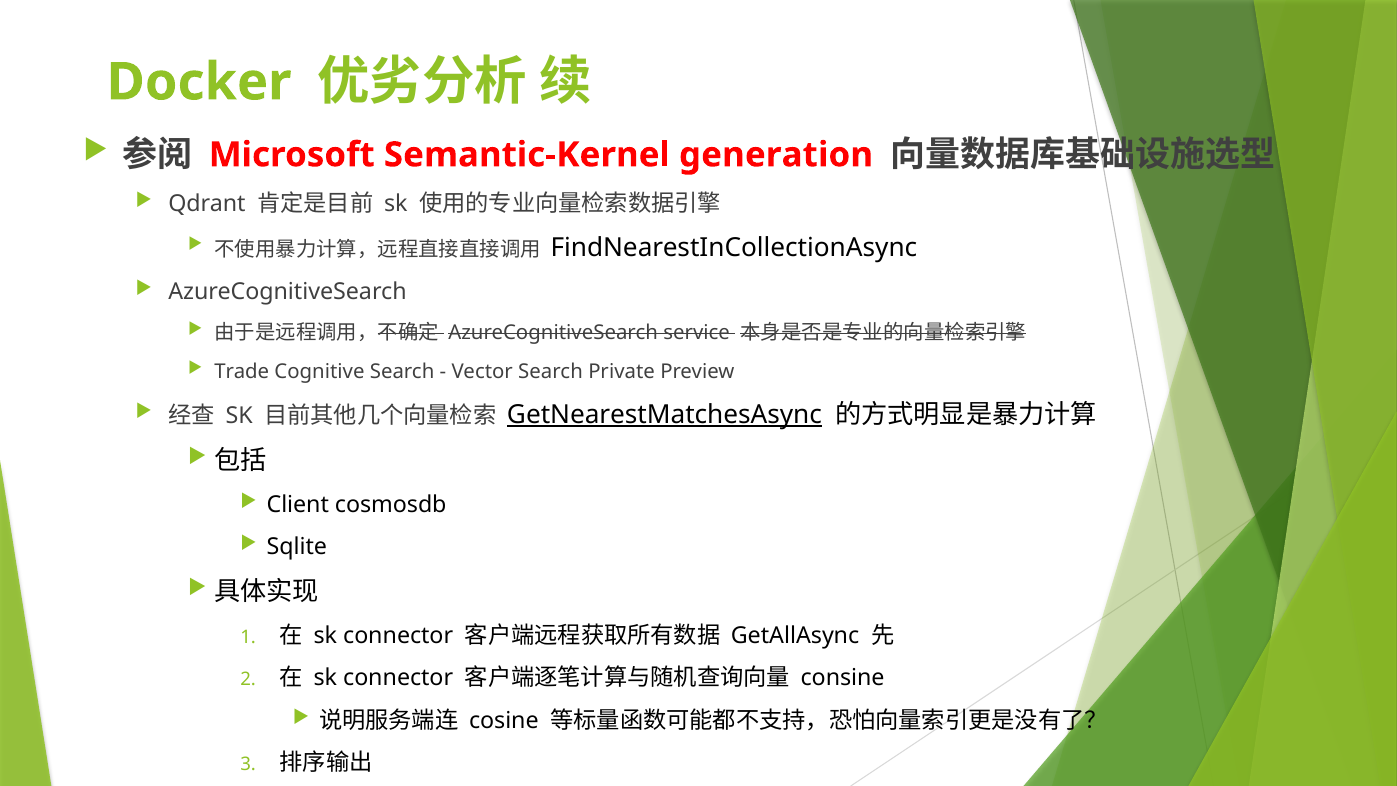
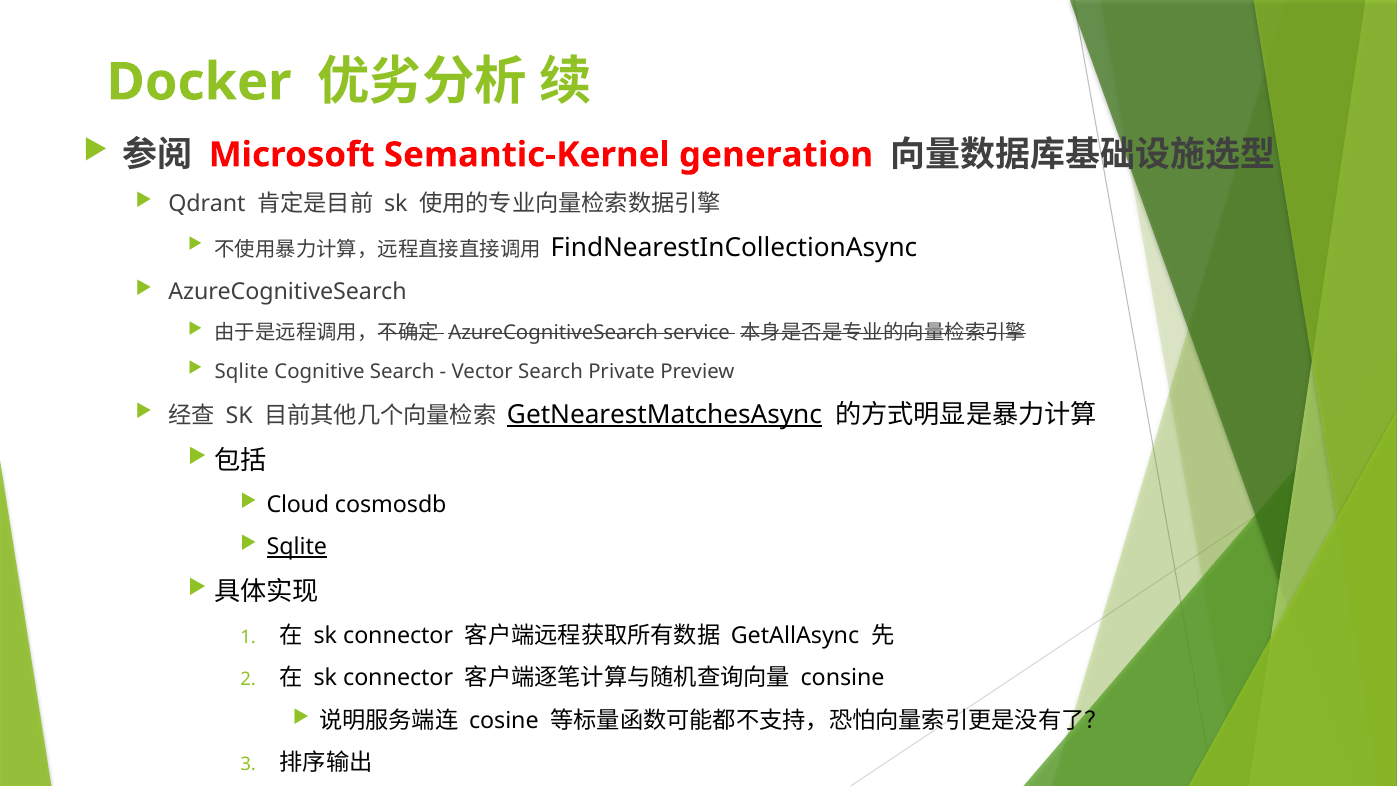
Trade at (242, 371): Trade -> Sqlite
Client: Client -> Cloud
Sqlite at (297, 547) underline: none -> present
